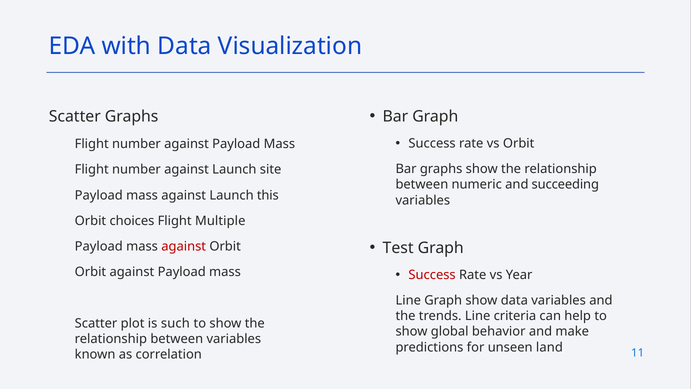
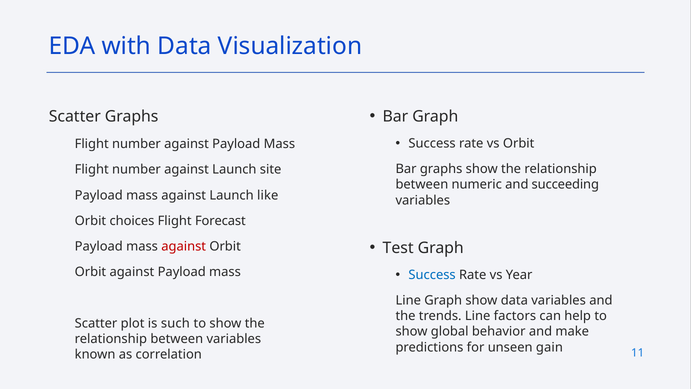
this: this -> like
Multiple: Multiple -> Forecast
Success at (432, 275) colour: red -> blue
criteria: criteria -> factors
land: land -> gain
